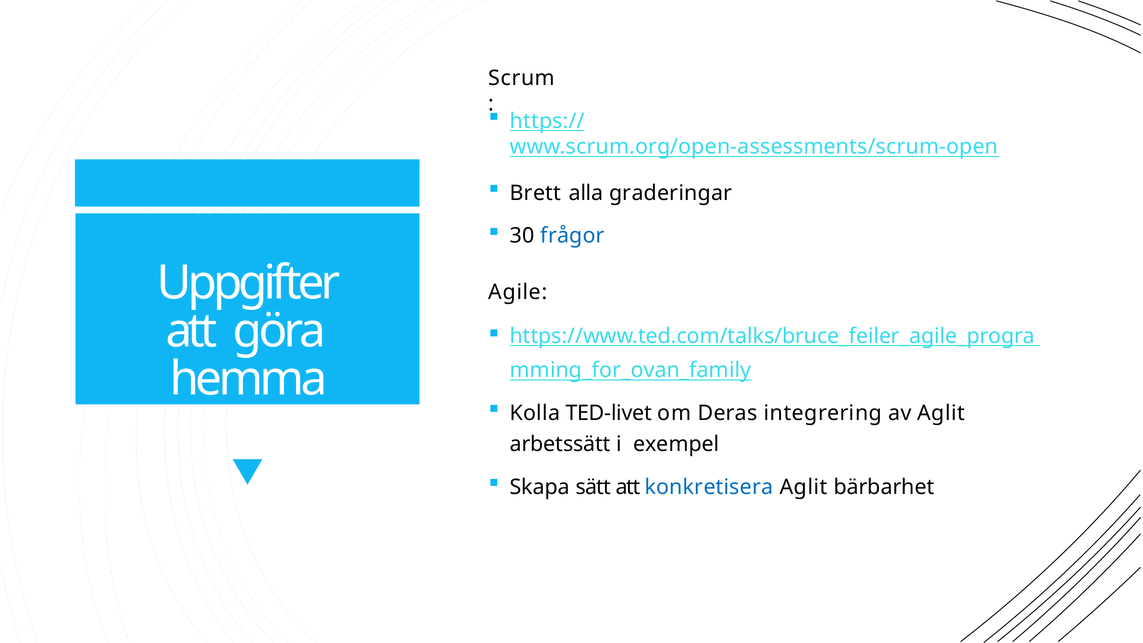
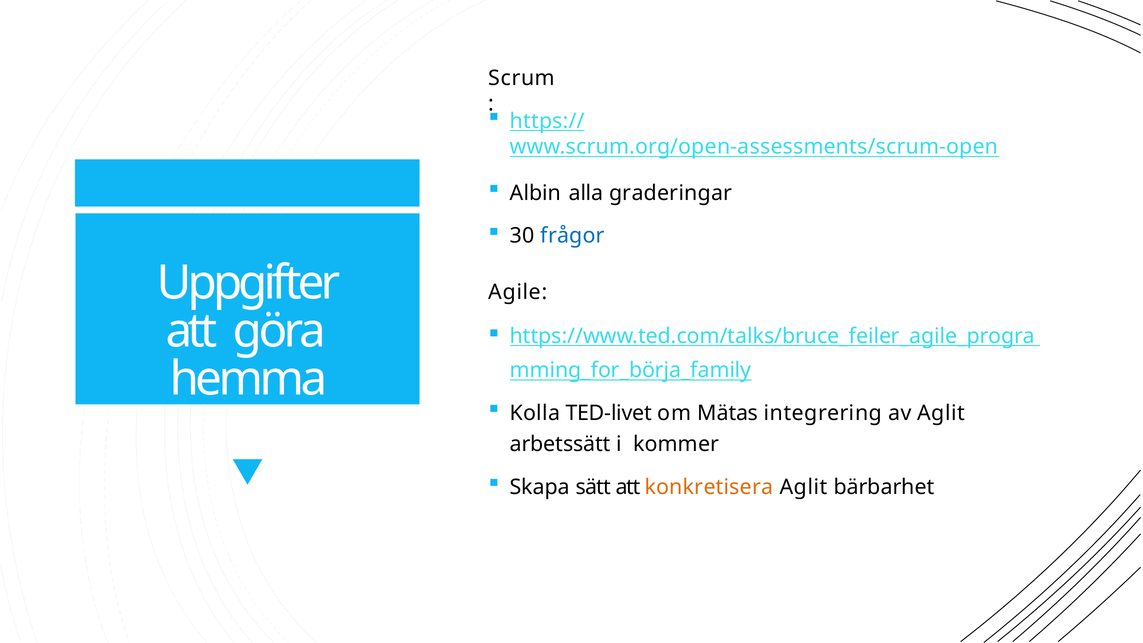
Brett: Brett -> Albin
mming_for_ovan_family: mming_for_ovan_family -> mming_for_börja_family
Deras: Deras -> Mätas
exempel: exempel -> kommer
konkretisera colour: blue -> orange
